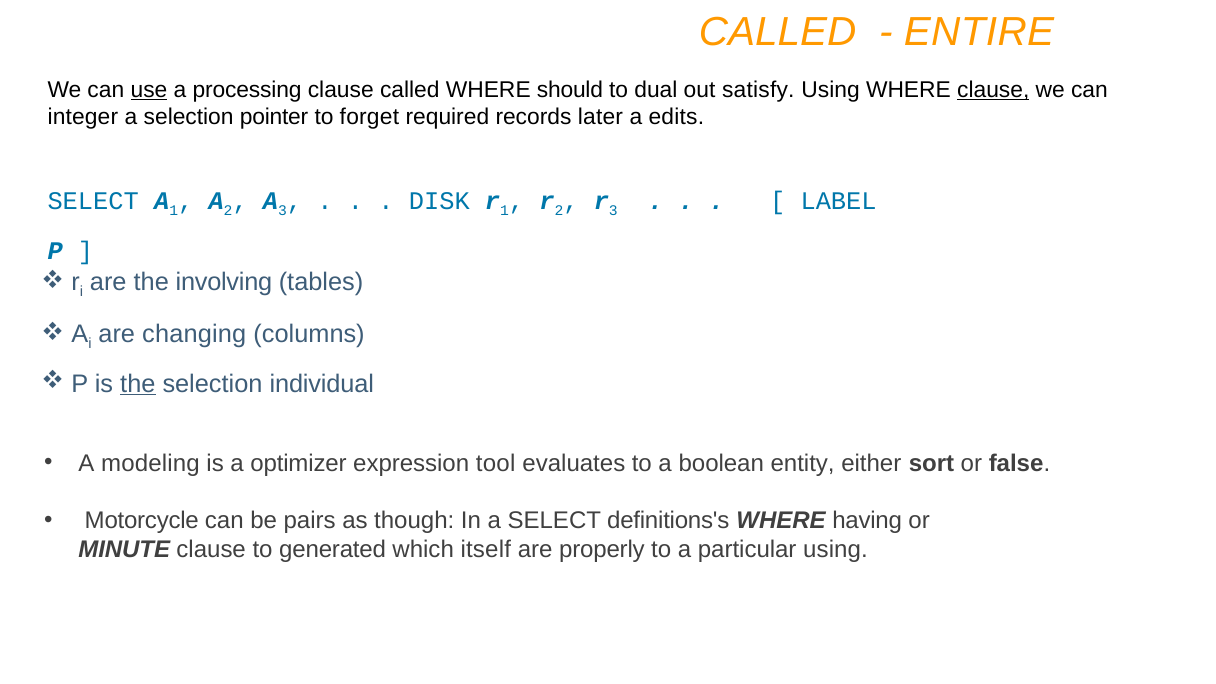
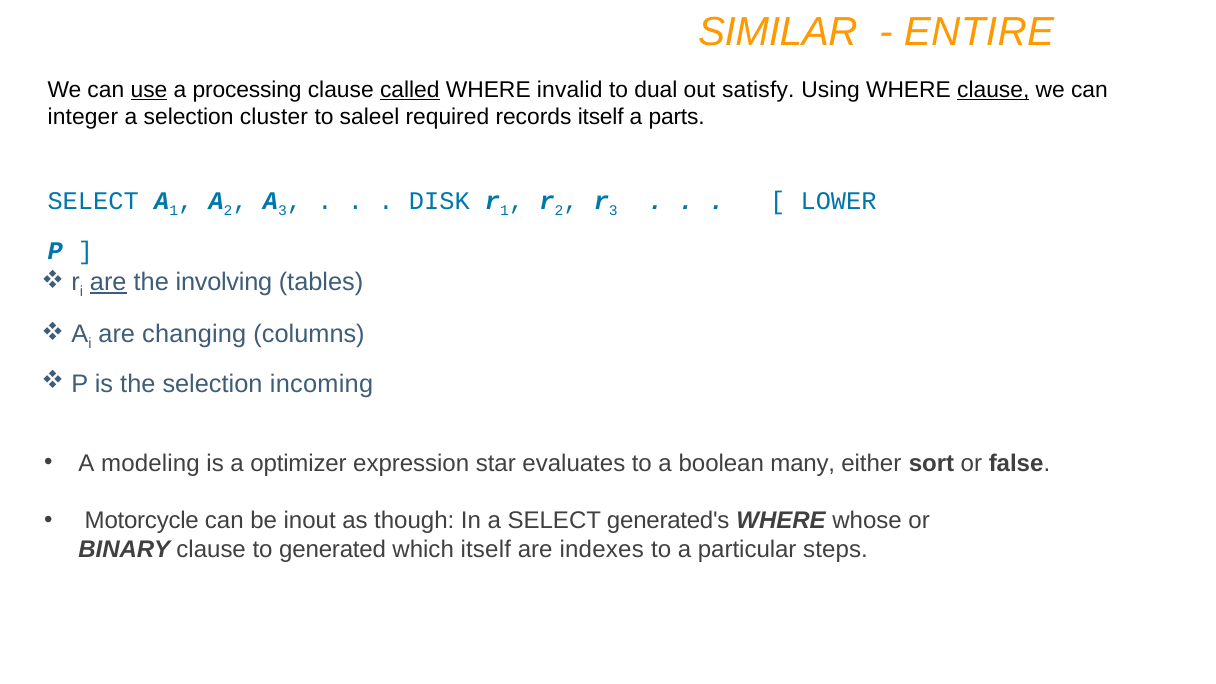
CALLED at (778, 32): CALLED -> SIMILAR
called at (410, 90) underline: none -> present
should: should -> invalid
pointer: pointer -> cluster
forget: forget -> saleel
records later: later -> itself
edits: edits -> parts
LABEL: LABEL -> LOWER
are at (108, 282) underline: none -> present
the at (138, 384) underline: present -> none
individual: individual -> incoming
tool: tool -> star
entity: entity -> many
pairs: pairs -> inout
definitions's: definitions's -> generated's
having: having -> whose
MINUTE: MINUTE -> BINARY
properly: properly -> indexes
particular using: using -> steps
